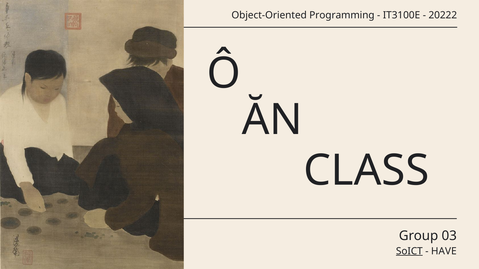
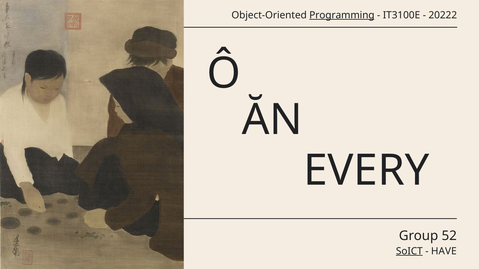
Programming underline: none -> present
CLASS: CLASS -> EVERY
03: 03 -> 52
